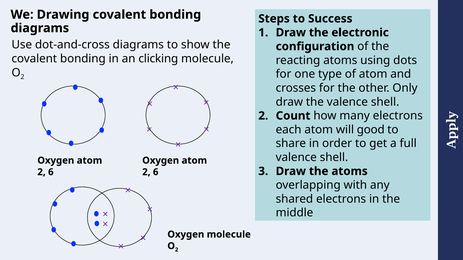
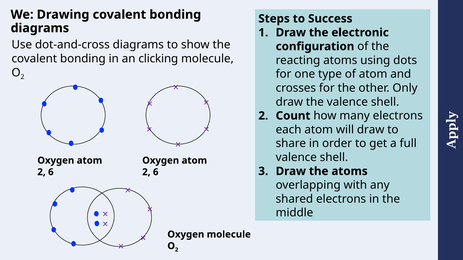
will good: good -> draw
